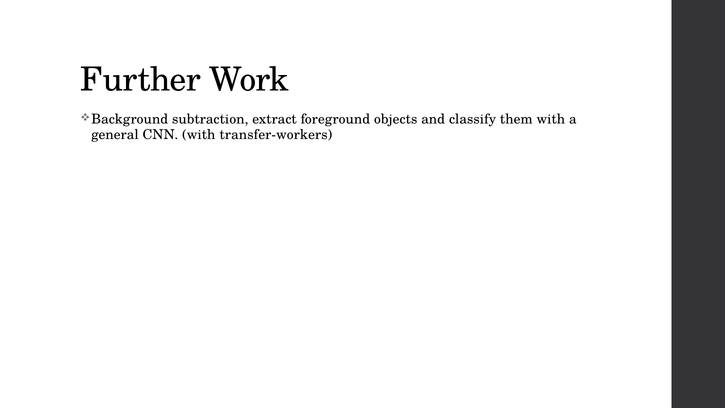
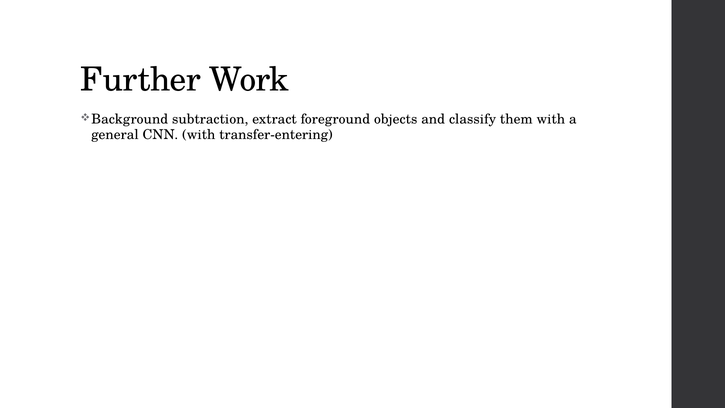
transfer-workers: transfer-workers -> transfer-entering
